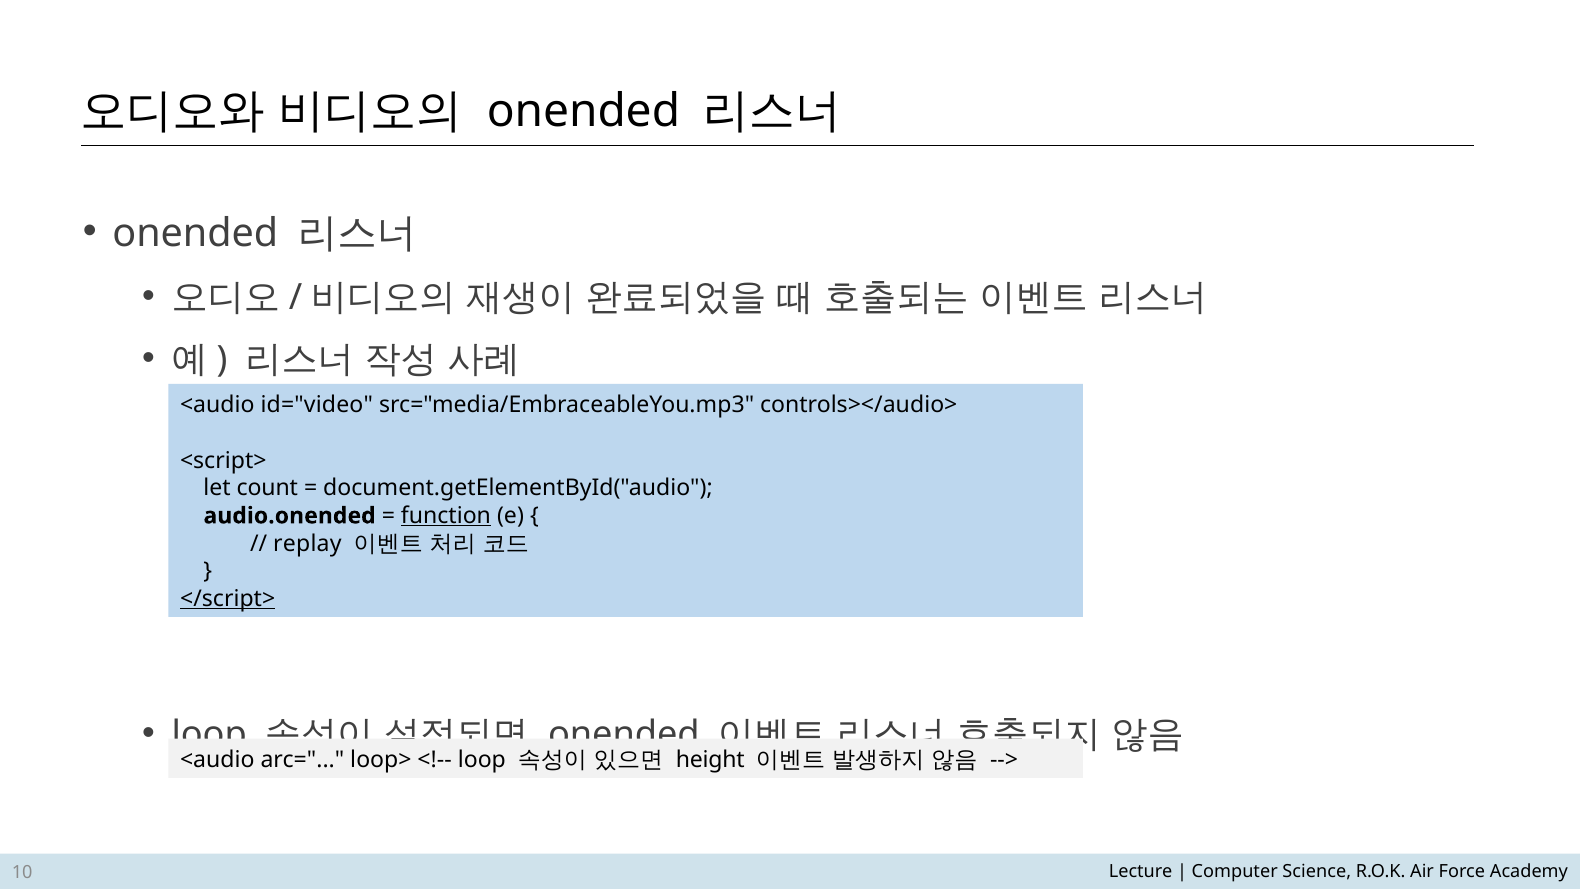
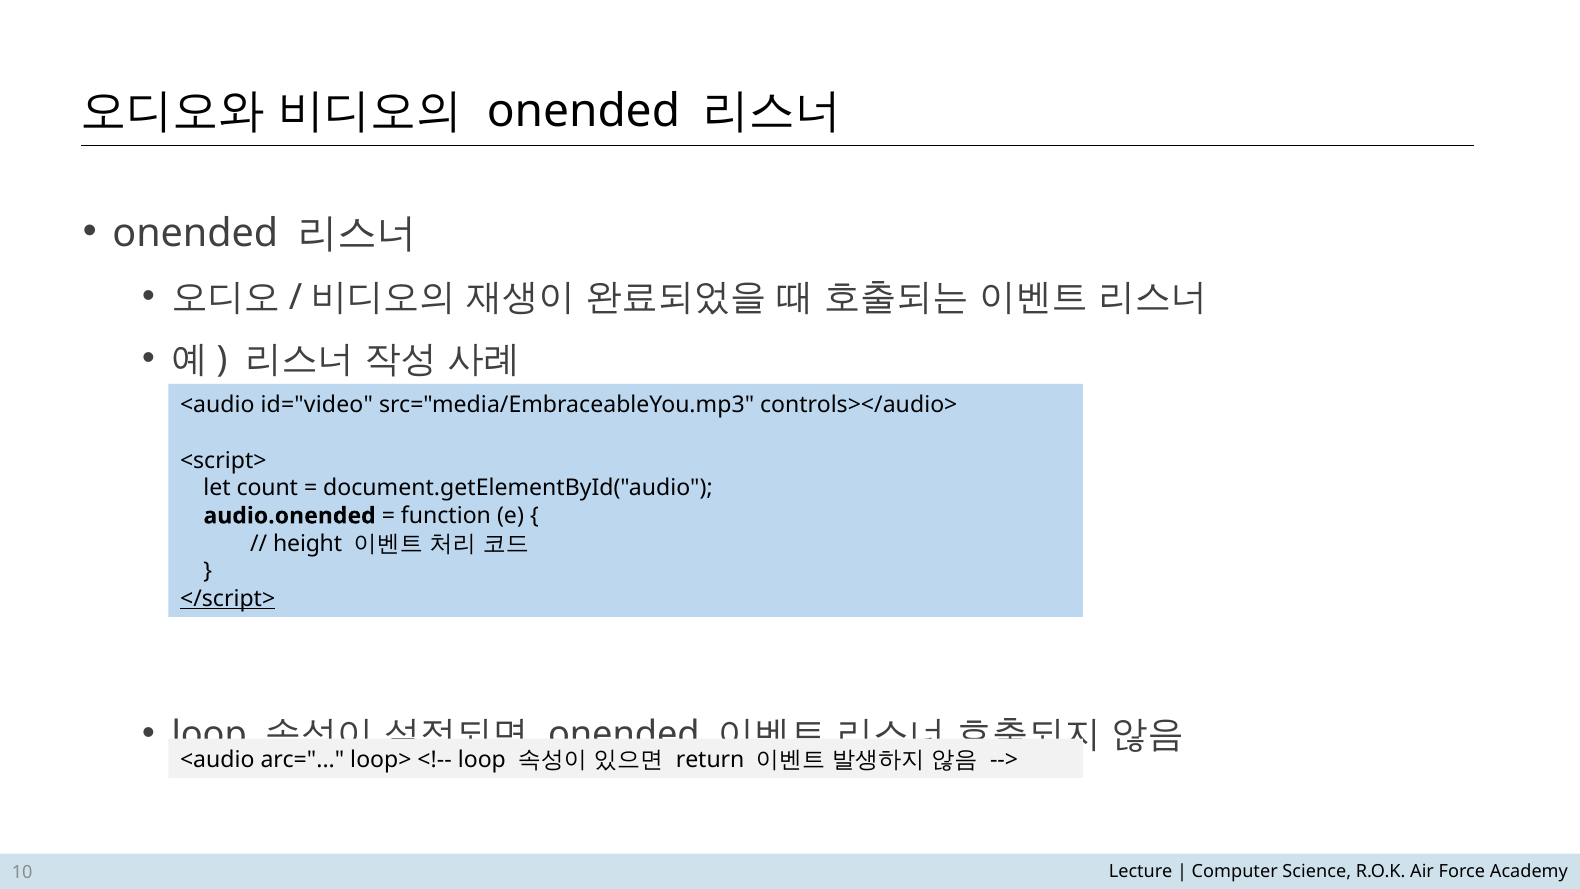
function underline: present -> none
replay: replay -> height
height: height -> return
